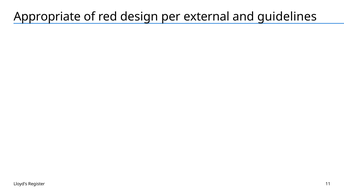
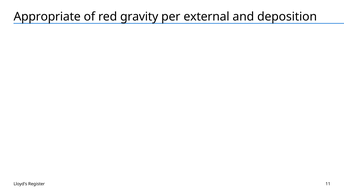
design: design -> gravity
guidelines: guidelines -> deposition
